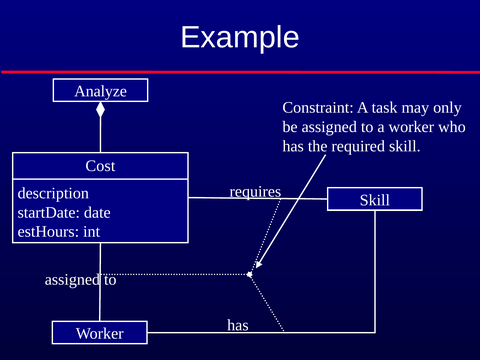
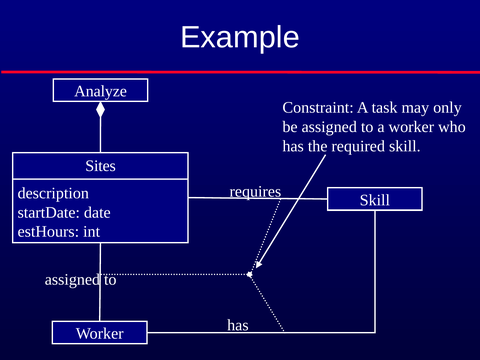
Cost: Cost -> Sites
